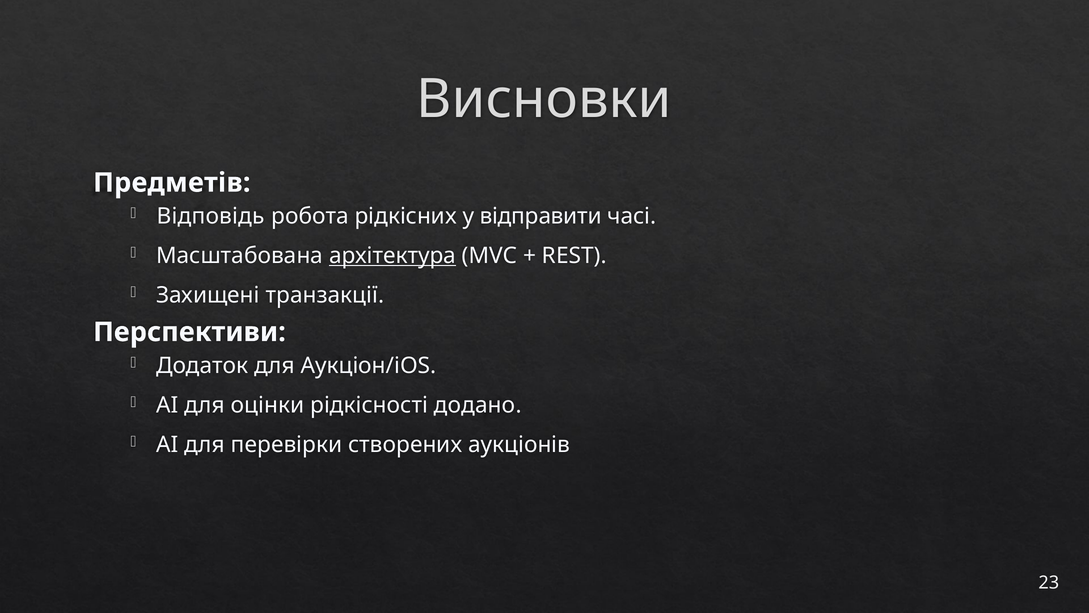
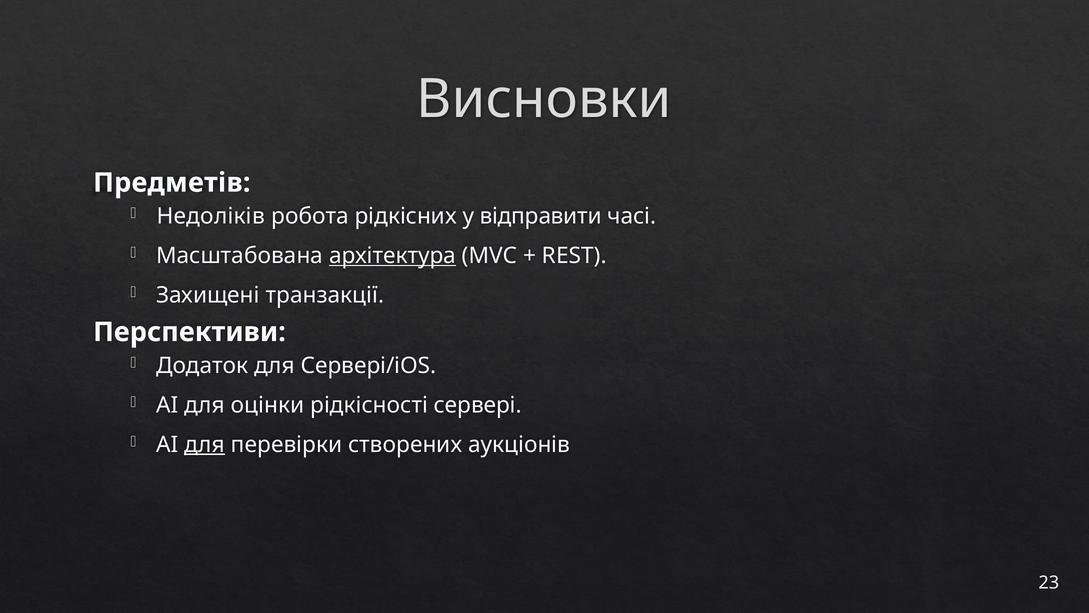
Відповідь: Відповідь -> Недоліків
Аукціон/iOS: Аукціон/iOS -> Сервері/iOS
додано: додано -> сервері
для at (204, 444) underline: none -> present
